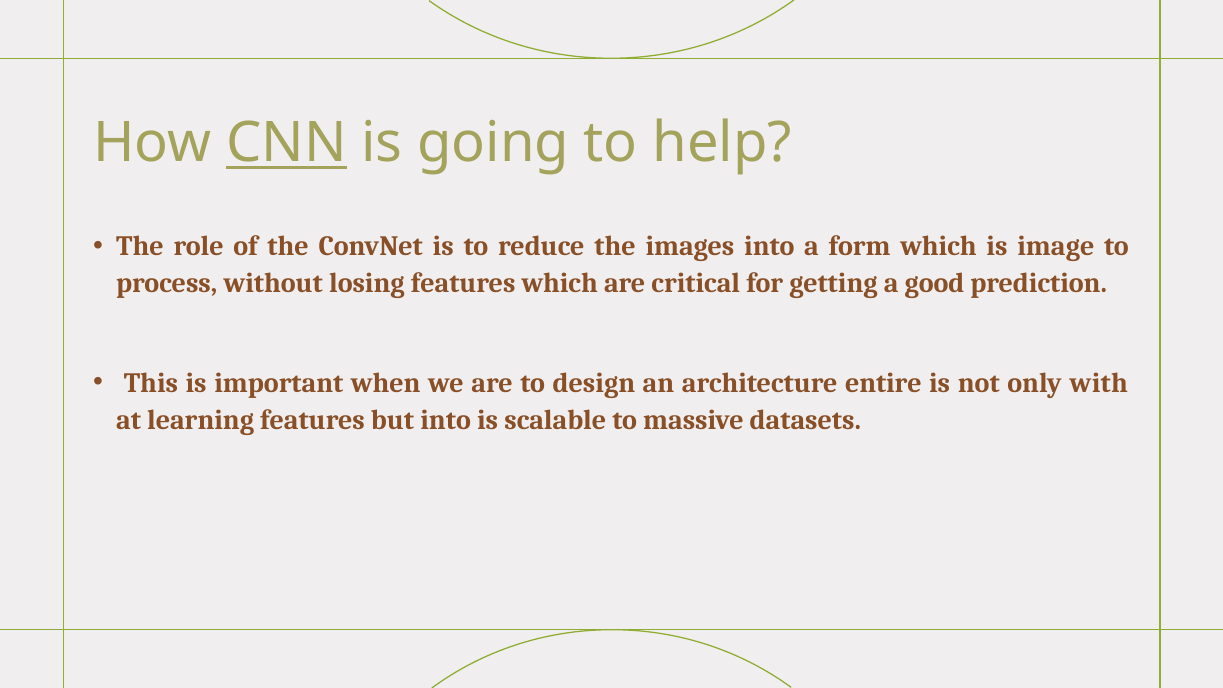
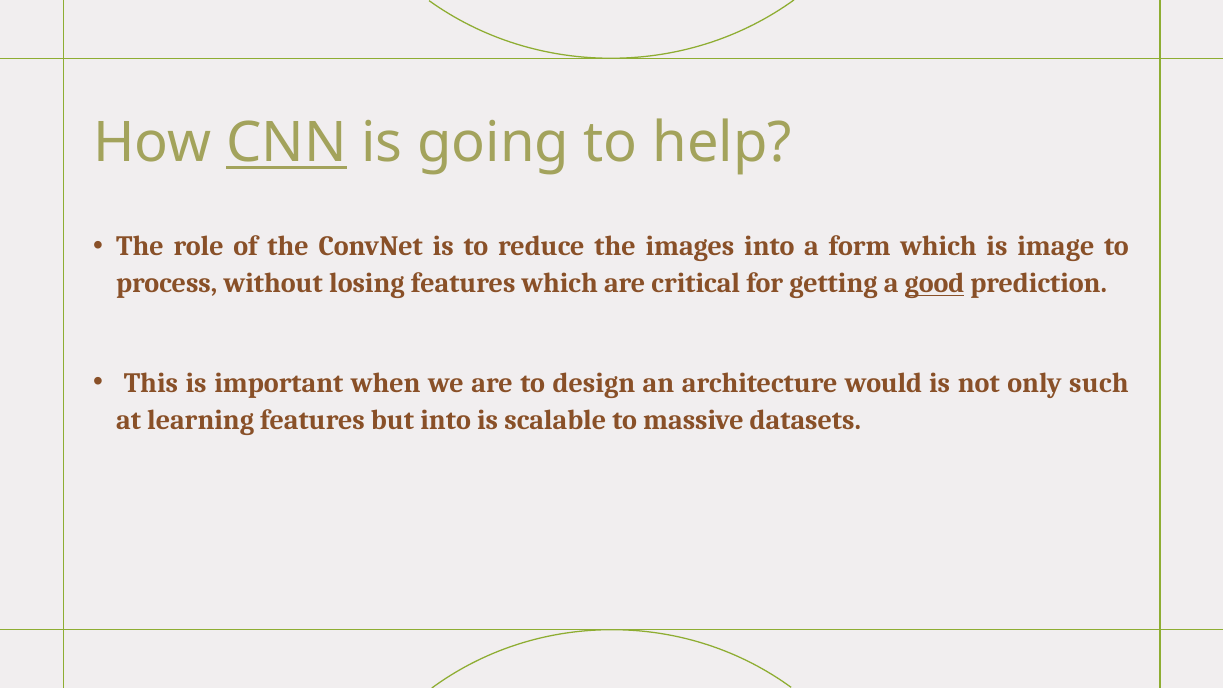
good underline: none -> present
entire: entire -> would
with: with -> such
